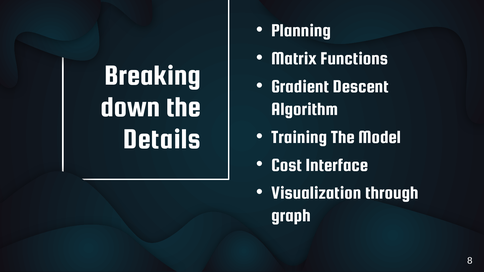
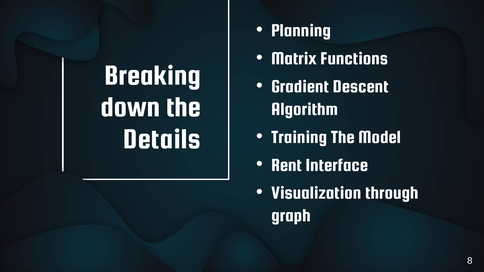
Cost: Cost -> Rent
